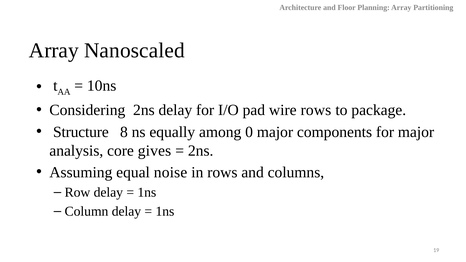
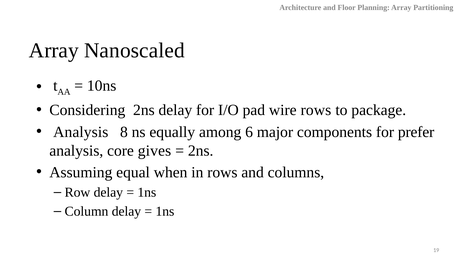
Structure at (81, 132): Structure -> Analysis
0: 0 -> 6
for major: major -> prefer
noise: noise -> when
